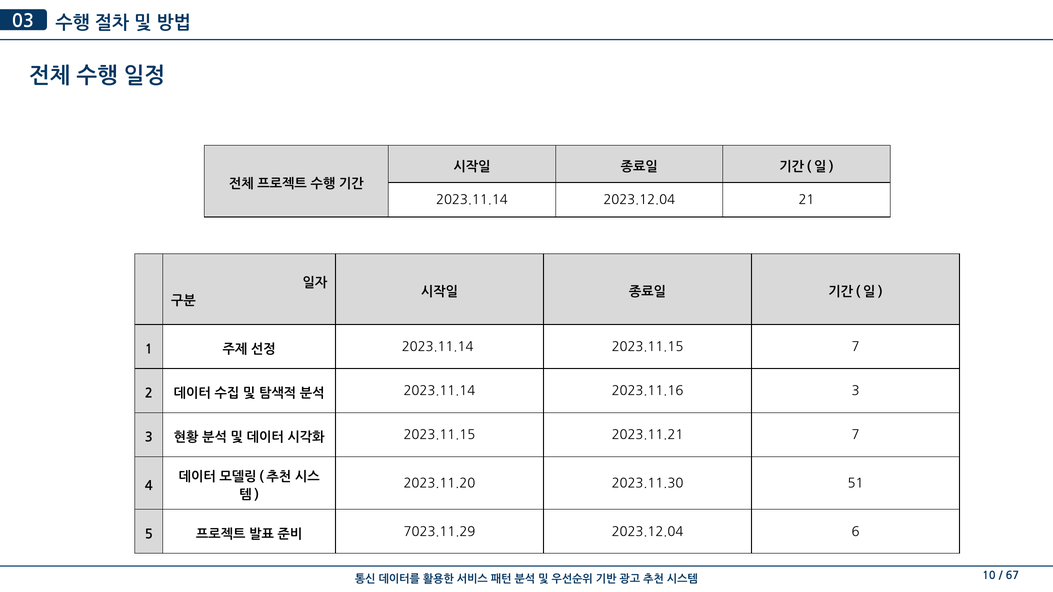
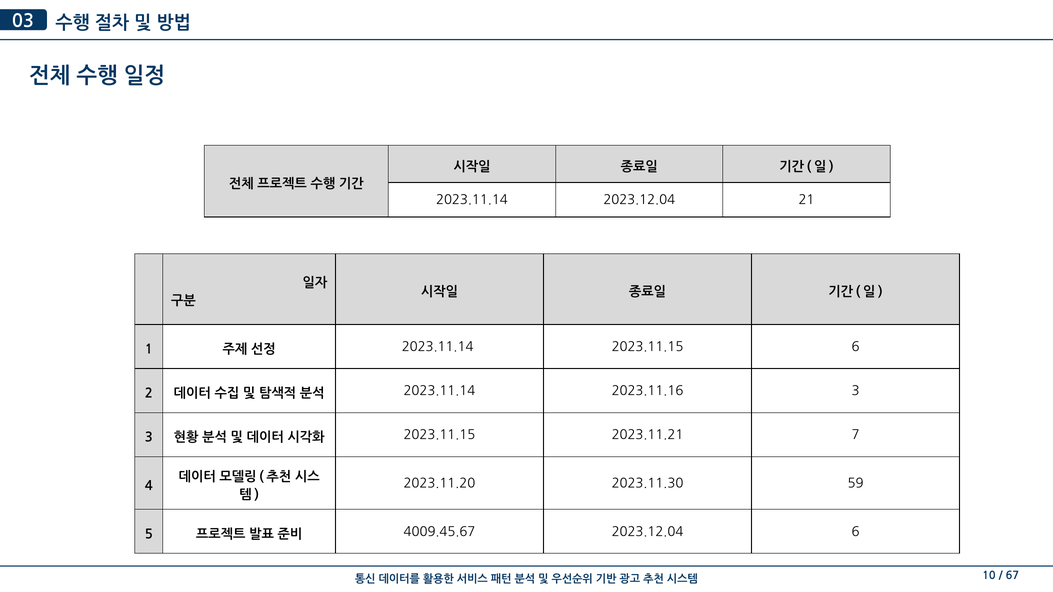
2023.11.15 7: 7 -> 6
51: 51 -> 59
7023.11.29: 7023.11.29 -> 4009.45.67
